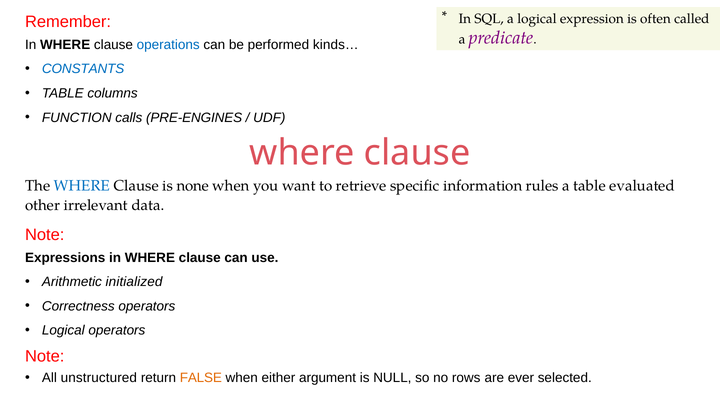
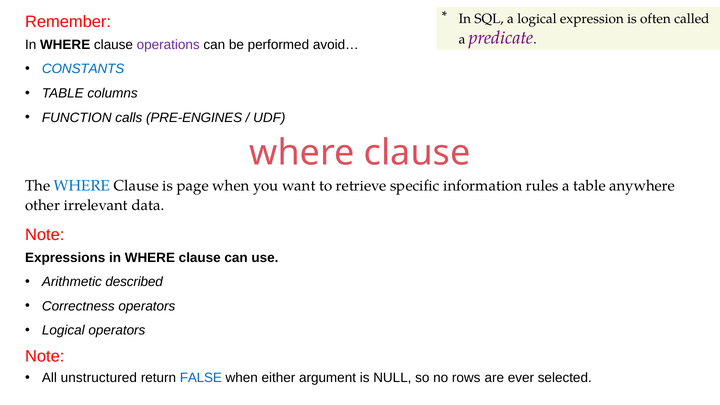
operations colour: blue -> purple
kinds…: kinds… -> avoid…
none: none -> page
evaluated: evaluated -> anywhere
initialized: initialized -> described
FALSE colour: orange -> blue
